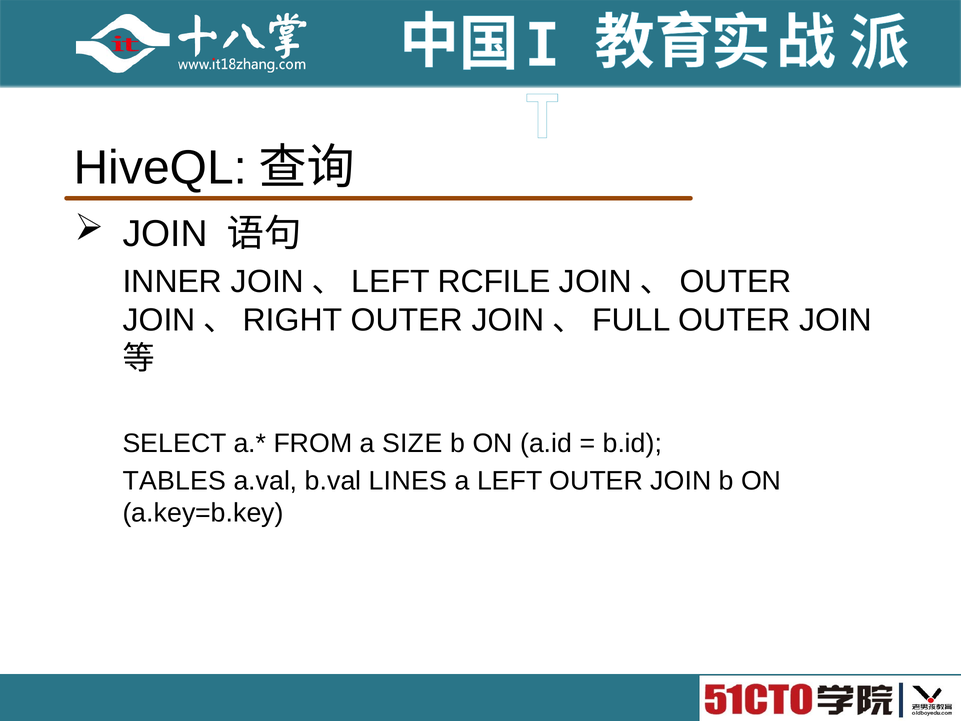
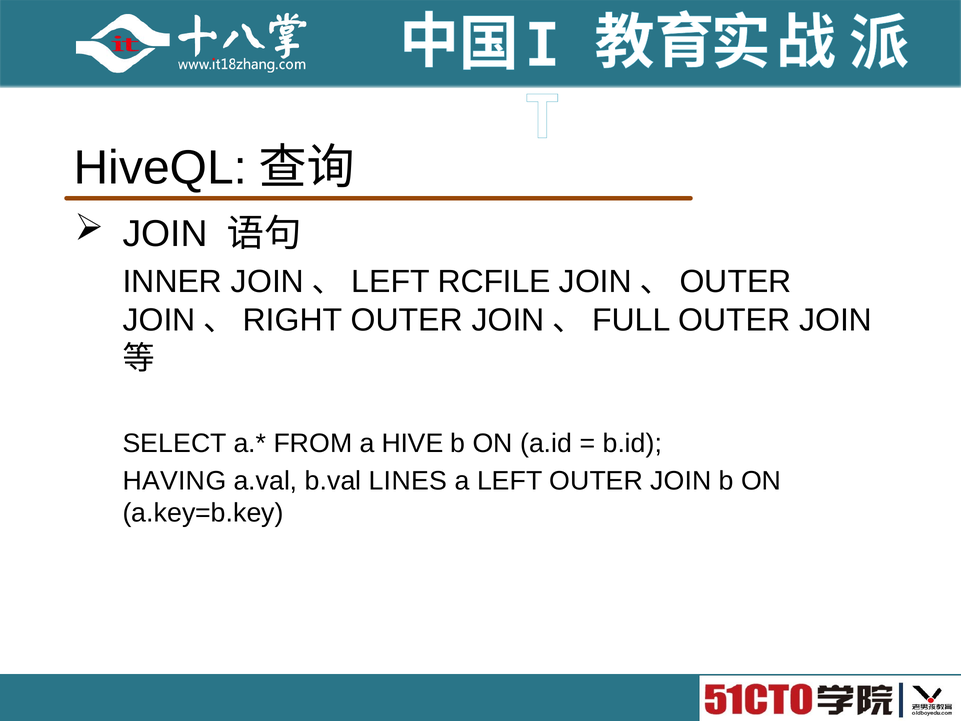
SIZE: SIZE -> HIVE
TABLES: TABLES -> HAVING
